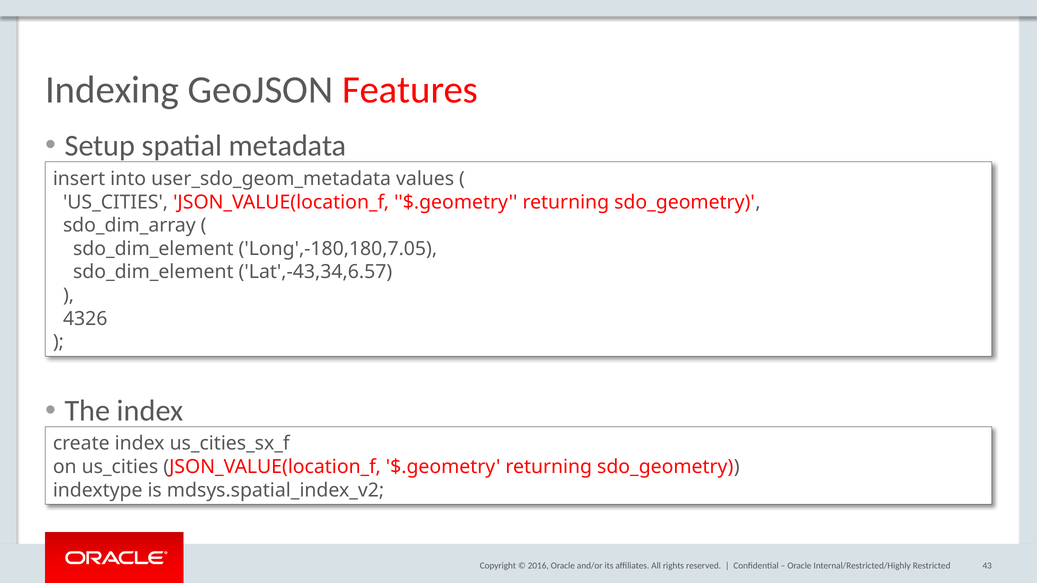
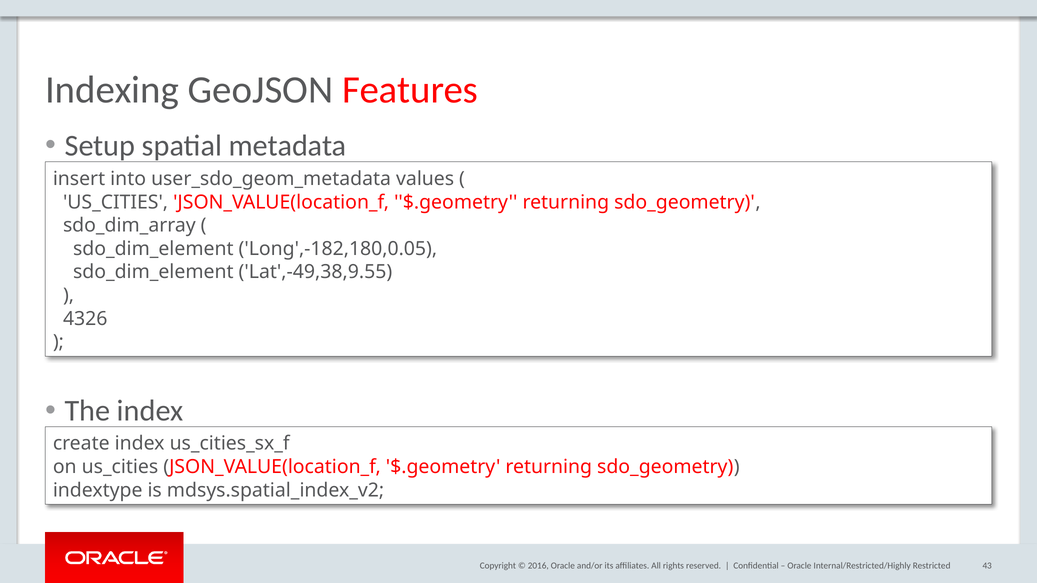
Long',-180,180,7.05: Long',-180,180,7.05 -> Long',-182,180,0.05
Lat',-43,34,6.57: Lat',-43,34,6.57 -> Lat',-49,38,9.55
